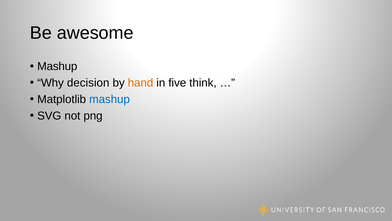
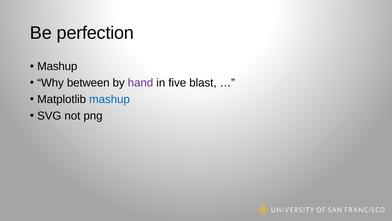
awesome: awesome -> perfection
decision: decision -> between
hand colour: orange -> purple
think: think -> blast
